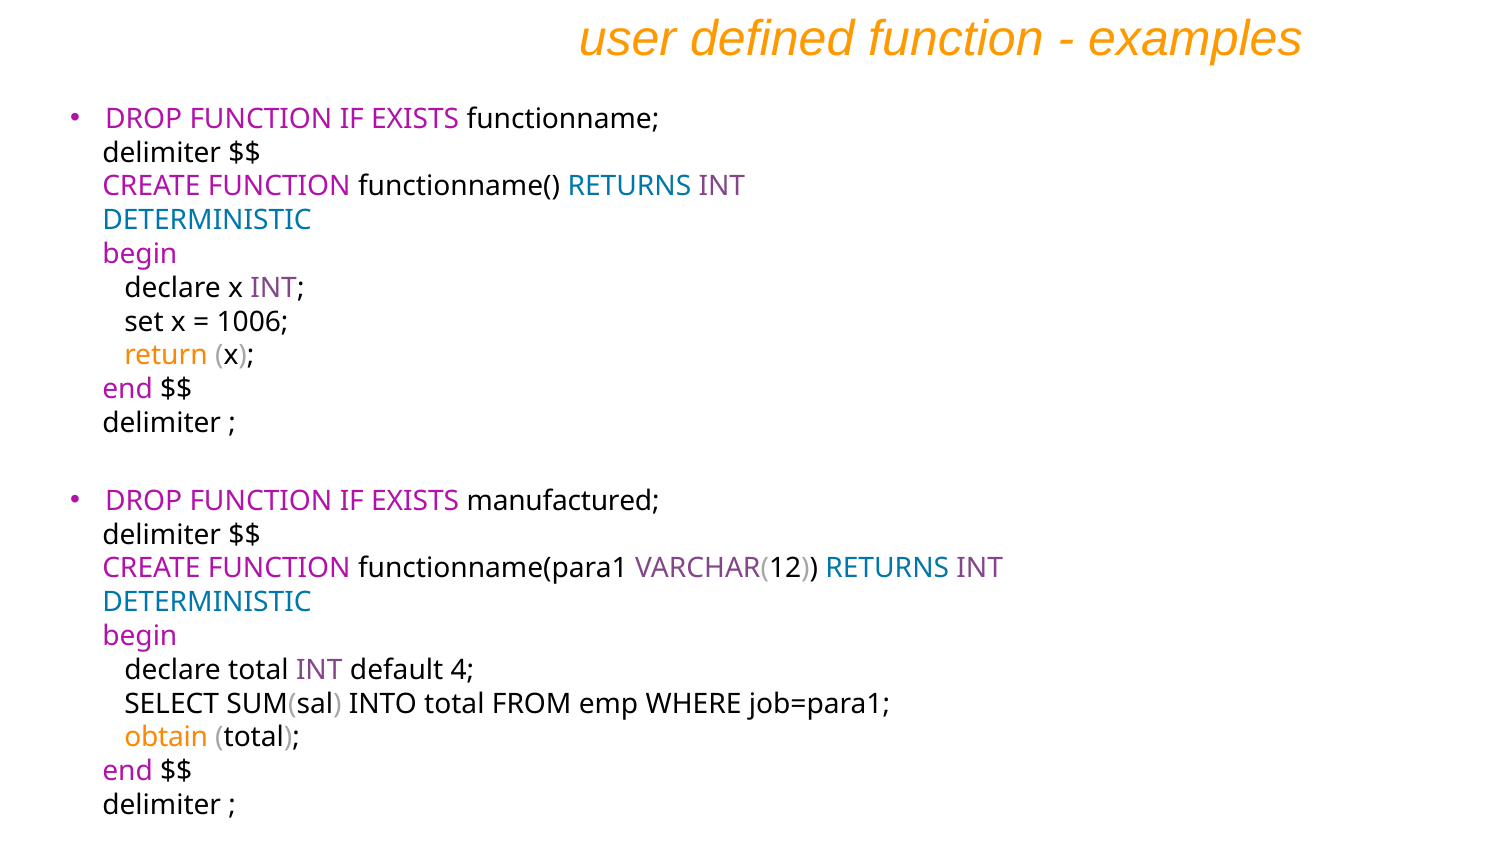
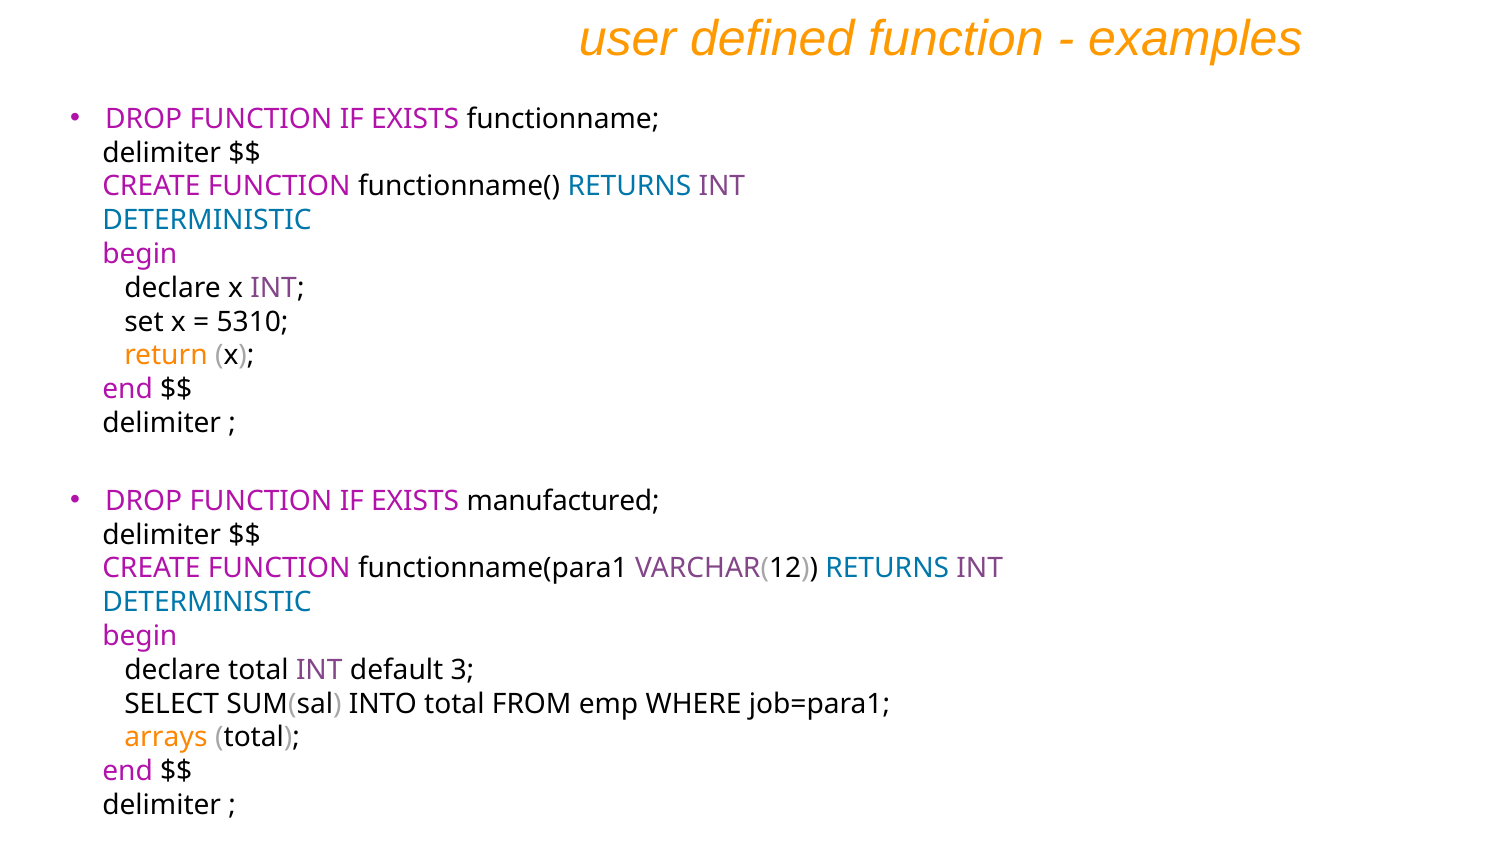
1006: 1006 -> 5310
4: 4 -> 3
obtain: obtain -> arrays
